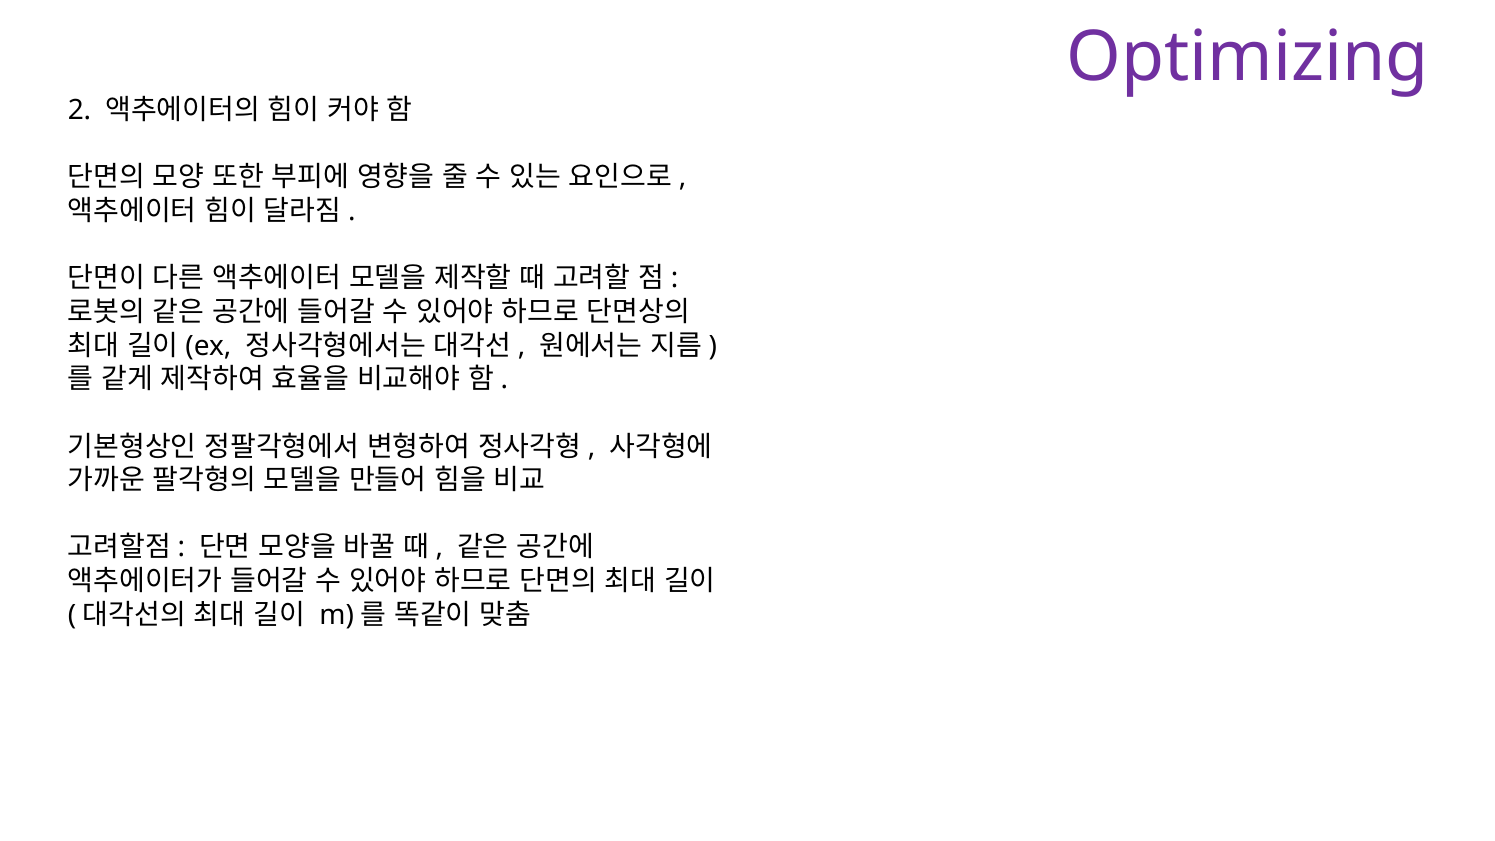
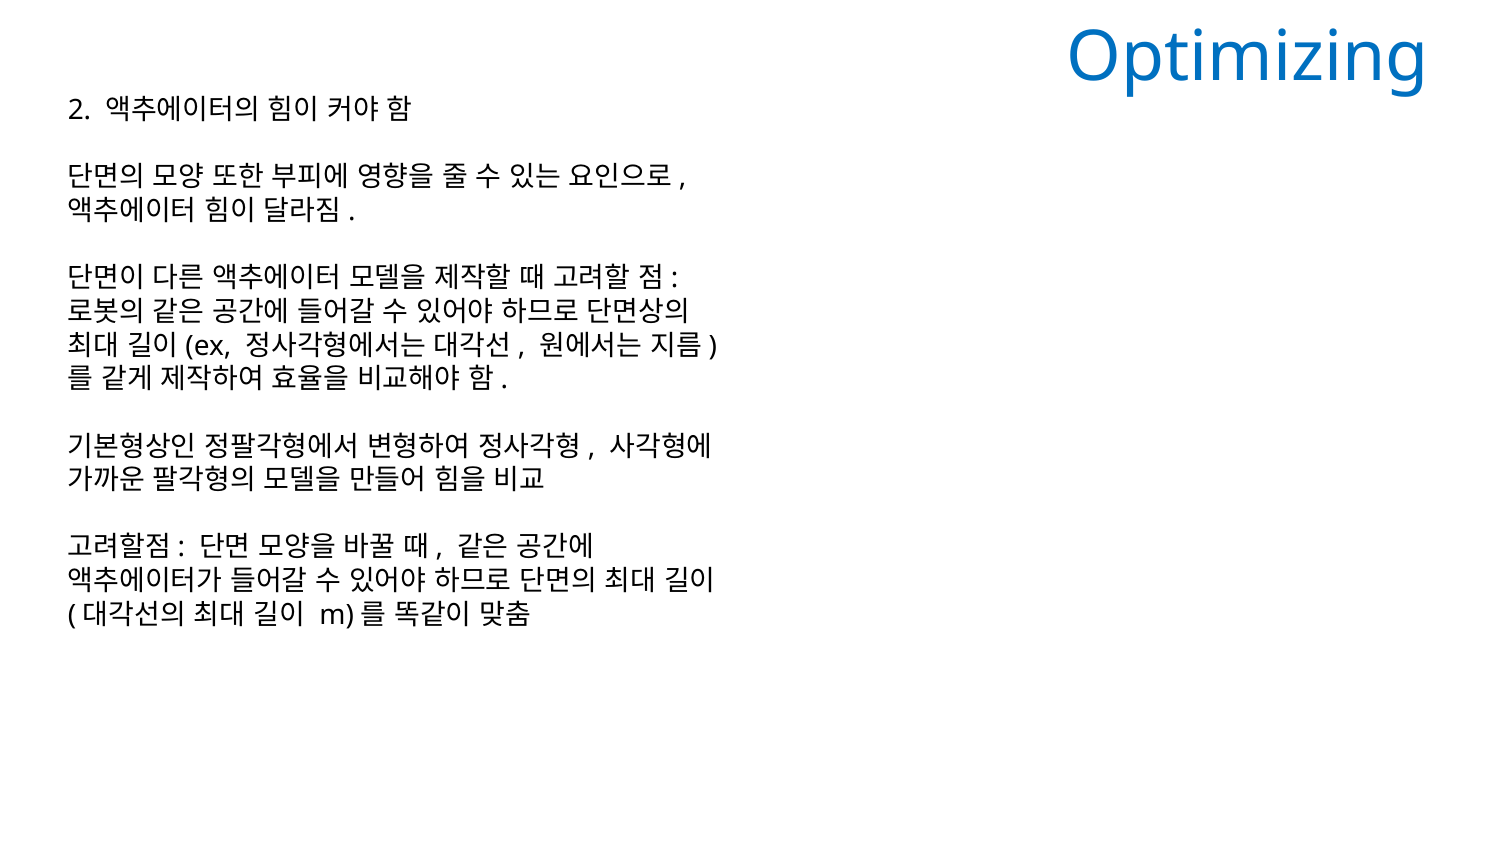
Optimizing colour: purple -> blue
